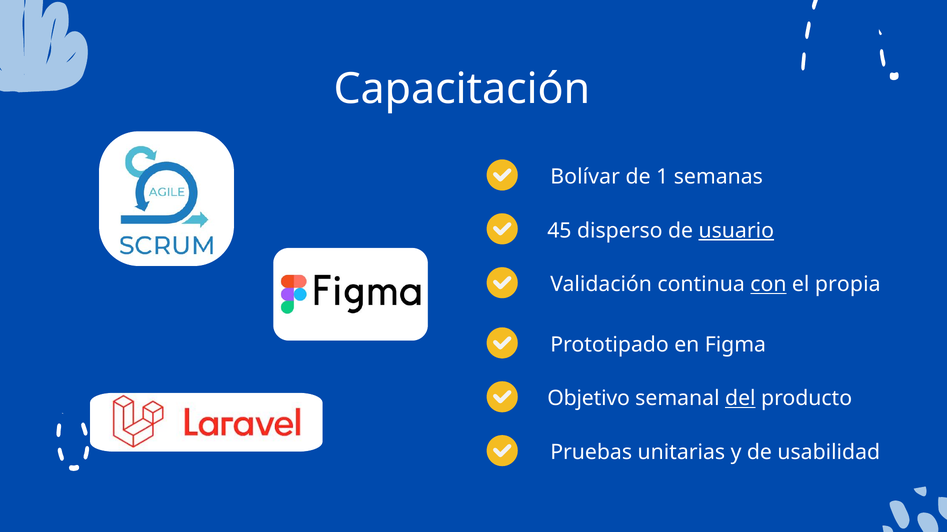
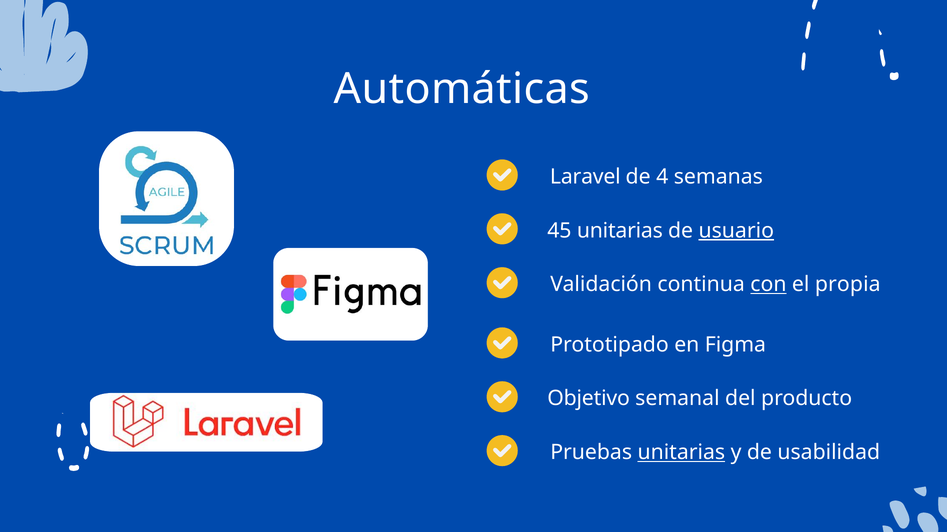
Capacitación: Capacitación -> Automáticas
Bolívar: Bolívar -> Laravel
1: 1 -> 4
45 disperso: disperso -> unitarias
del underline: present -> none
unitarias at (681, 453) underline: none -> present
